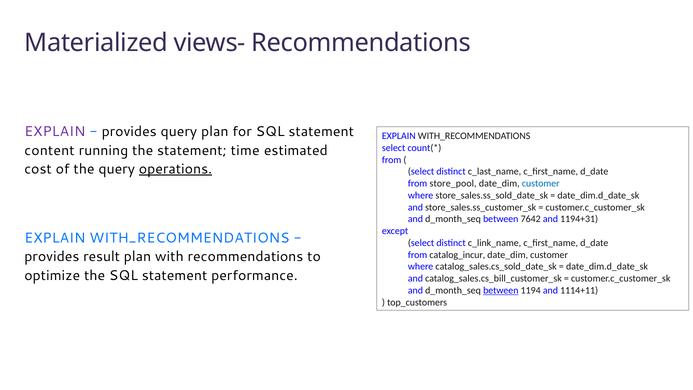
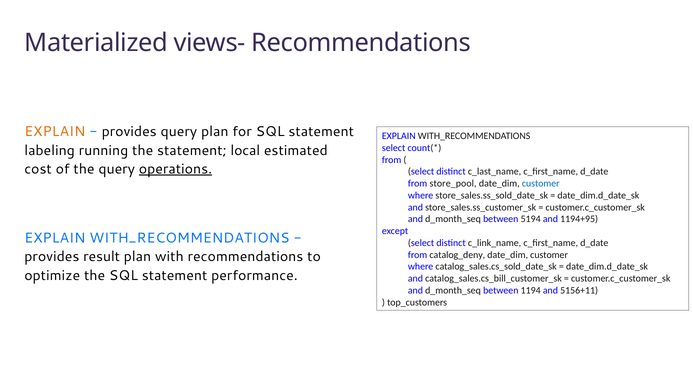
EXPLAIN at (55, 132) colour: purple -> orange
content: content -> labeling
time: time -> local
7642: 7642 -> 5194
1194+31: 1194+31 -> 1194+95
catalog_incur: catalog_incur -> catalog_deny
between at (501, 290) underline: present -> none
1114+11: 1114+11 -> 5156+11
